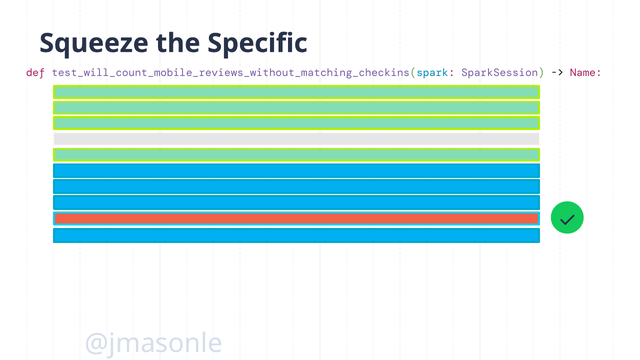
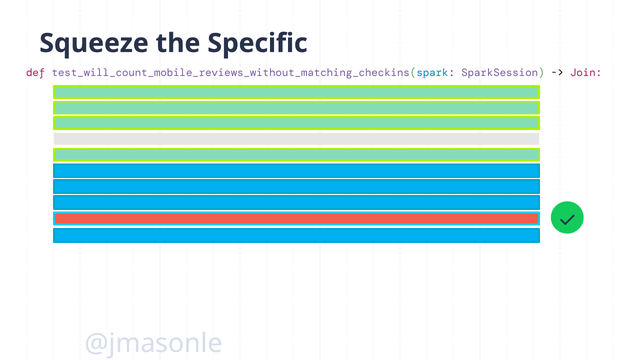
Name: Name -> Join
